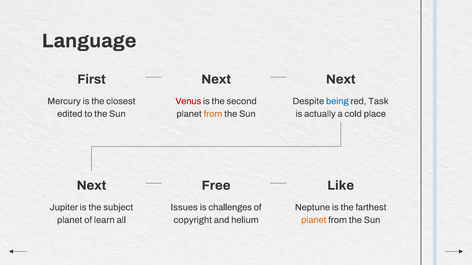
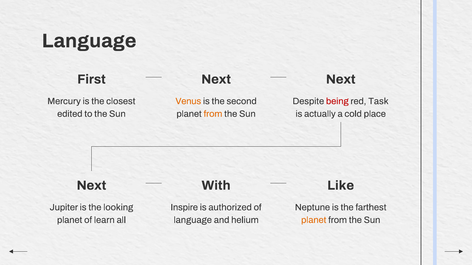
Venus colour: red -> orange
being colour: blue -> red
Free: Free -> With
subject: subject -> looking
Issues: Issues -> Inspire
challenges: challenges -> authorized
copyright at (193, 220): copyright -> language
